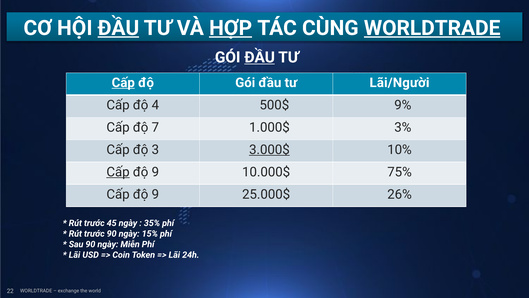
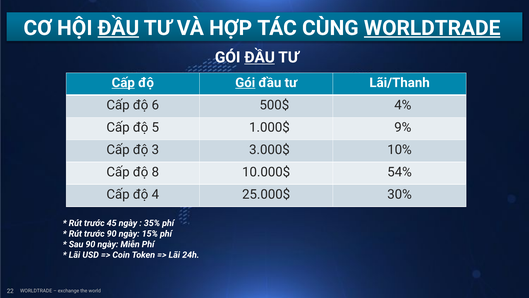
HỢP underline: present -> none
Gói at (245, 83) underline: none -> present
Lãi/Người: Lãi/Người -> Lãi/Thanh
4: 4 -> 6
9%: 9% -> 4%
7: 7 -> 5
3%: 3% -> 9%
3.000$ underline: present -> none
Cấp at (118, 172) underline: present -> none
9 at (155, 172): 9 -> 8
75%: 75% -> 54%
9 at (155, 194): 9 -> 4
26%: 26% -> 30%
